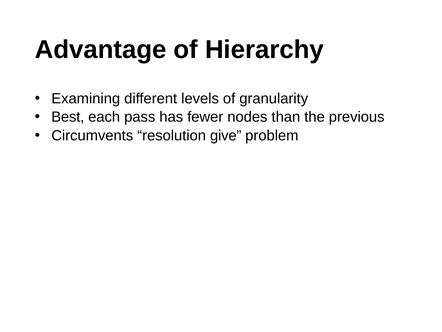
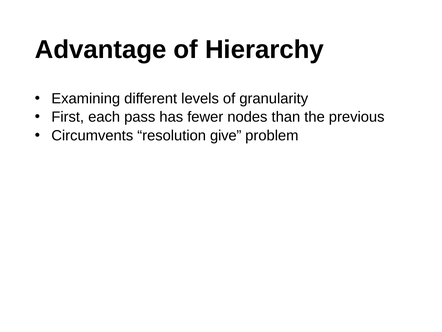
Best: Best -> First
